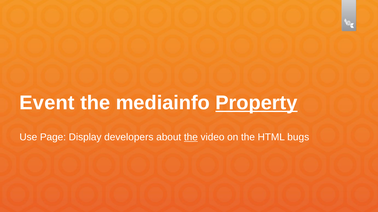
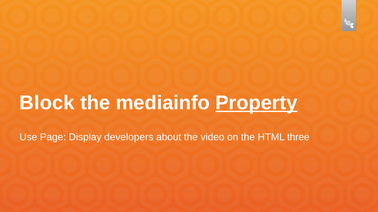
Event: Event -> Block
the at (191, 138) underline: present -> none
bugs: bugs -> three
